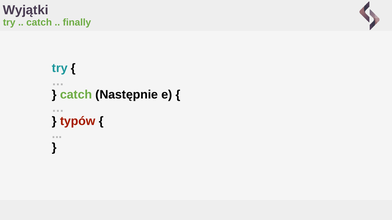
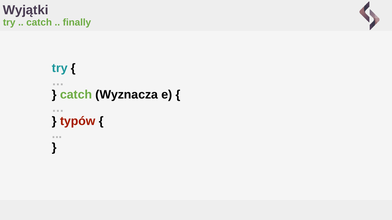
Następnie: Następnie -> Wyznacza
